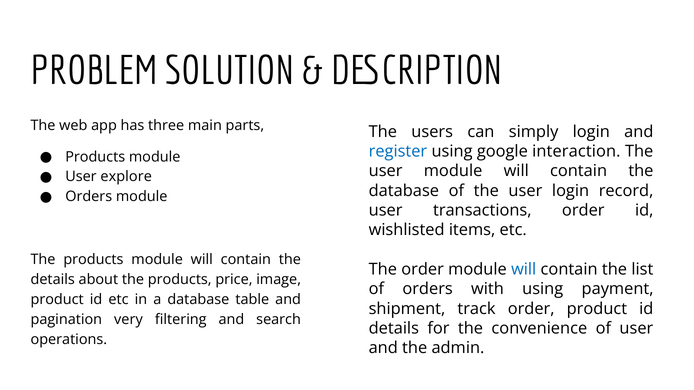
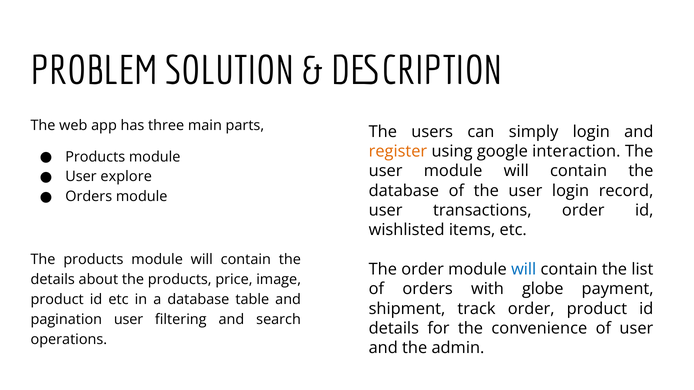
register colour: blue -> orange
with using: using -> globe
pagination very: very -> user
